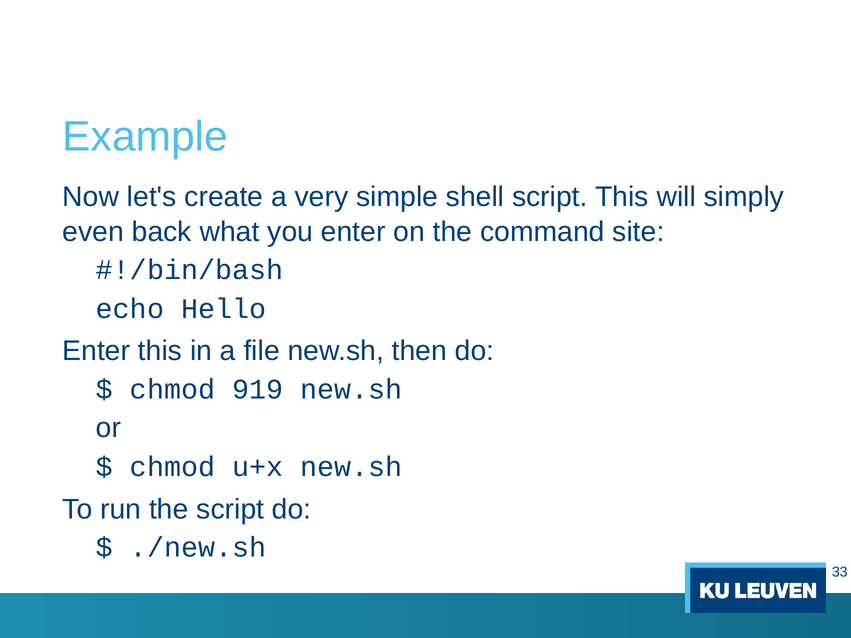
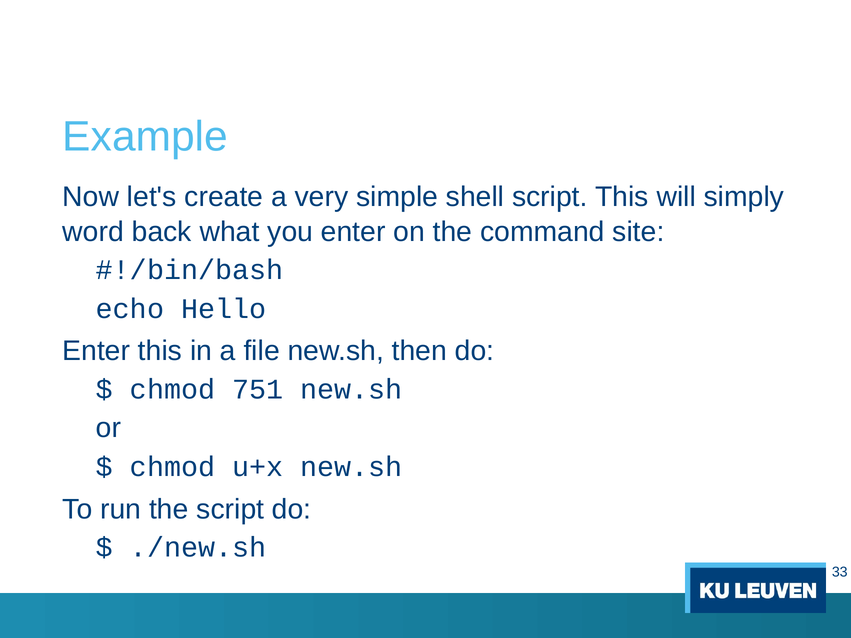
even: even -> word
919: 919 -> 751
